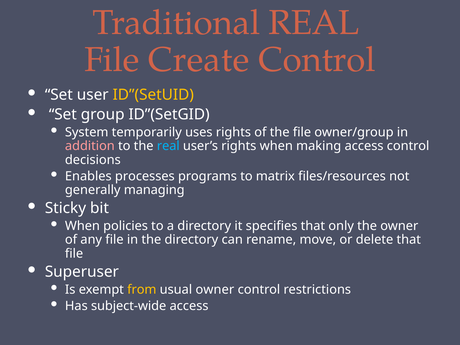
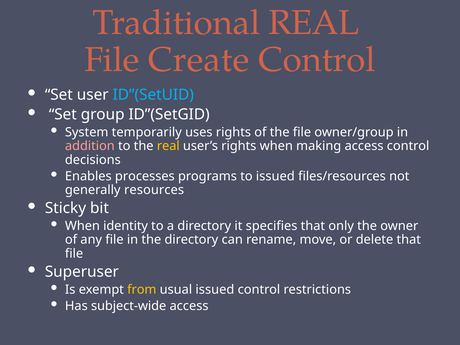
ID”(SetUID colour: yellow -> light blue
real at (168, 146) colour: light blue -> yellow
to matrix: matrix -> issued
managing: managing -> resources
policies: policies -> identity
usual owner: owner -> issued
